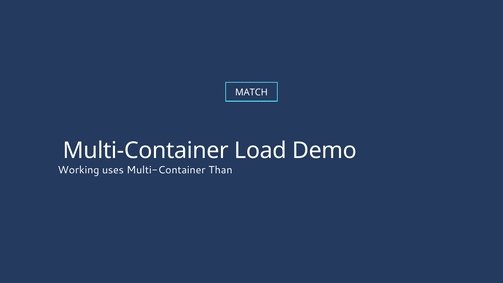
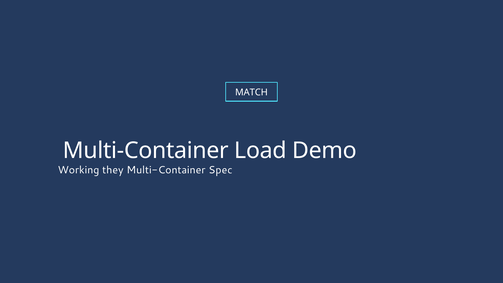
uses: uses -> they
Than: Than -> Spec
